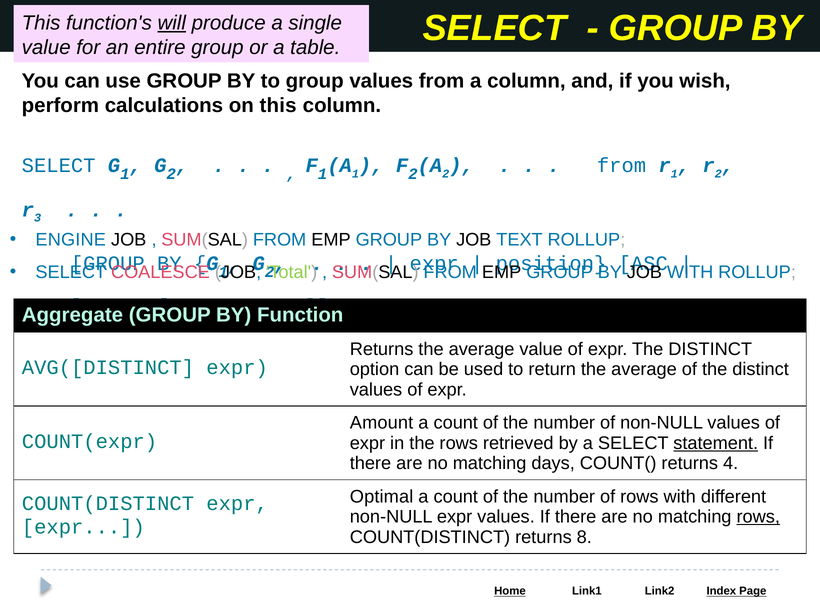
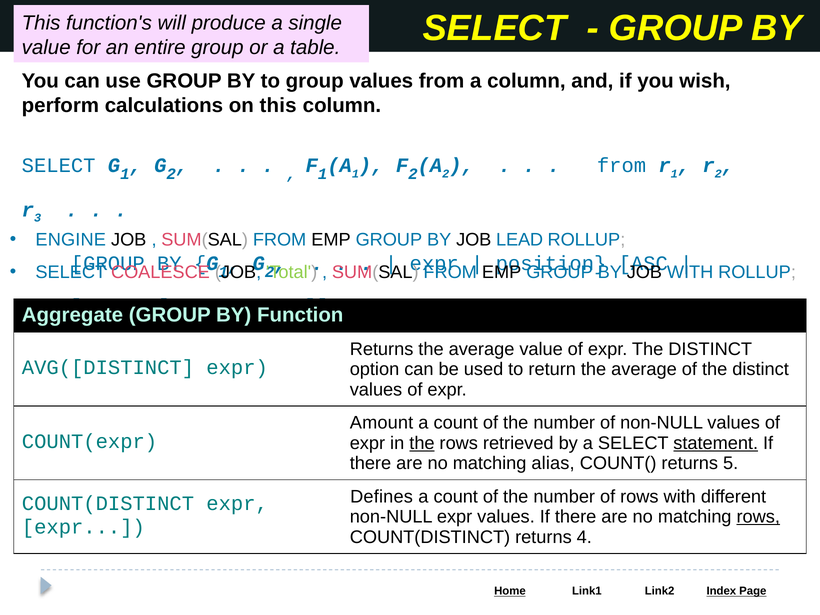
will underline: present -> none
TEXT: TEXT -> LEAD
the at (422, 443) underline: none -> present
days: days -> alias
4: 4 -> 5
Optimal: Optimal -> Defines
8: 8 -> 4
